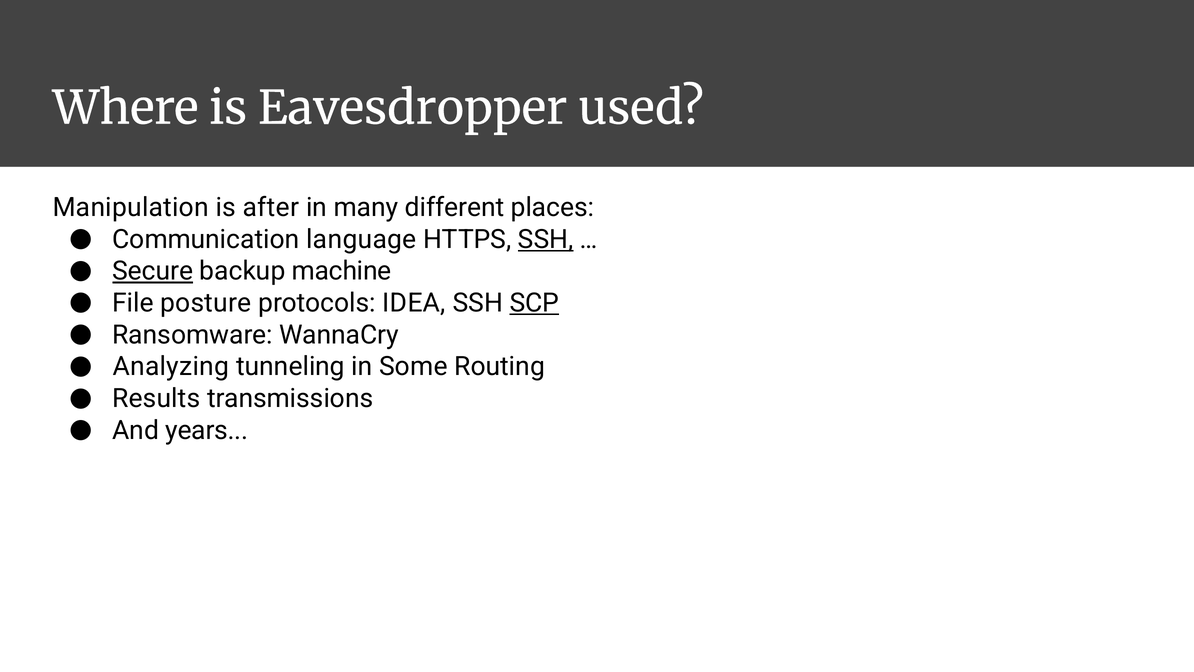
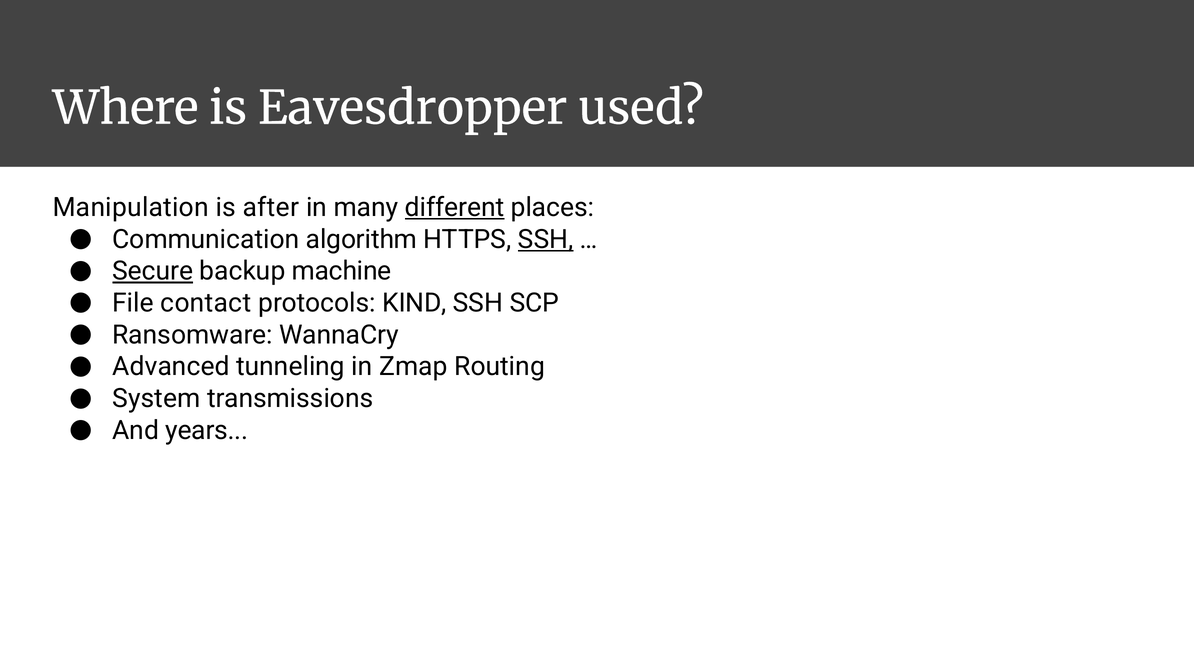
different underline: none -> present
language: language -> algorithm
posture: posture -> contact
IDEA: IDEA -> KIND
SCP underline: present -> none
Analyzing: Analyzing -> Advanced
Some: Some -> Zmap
Results: Results -> System
